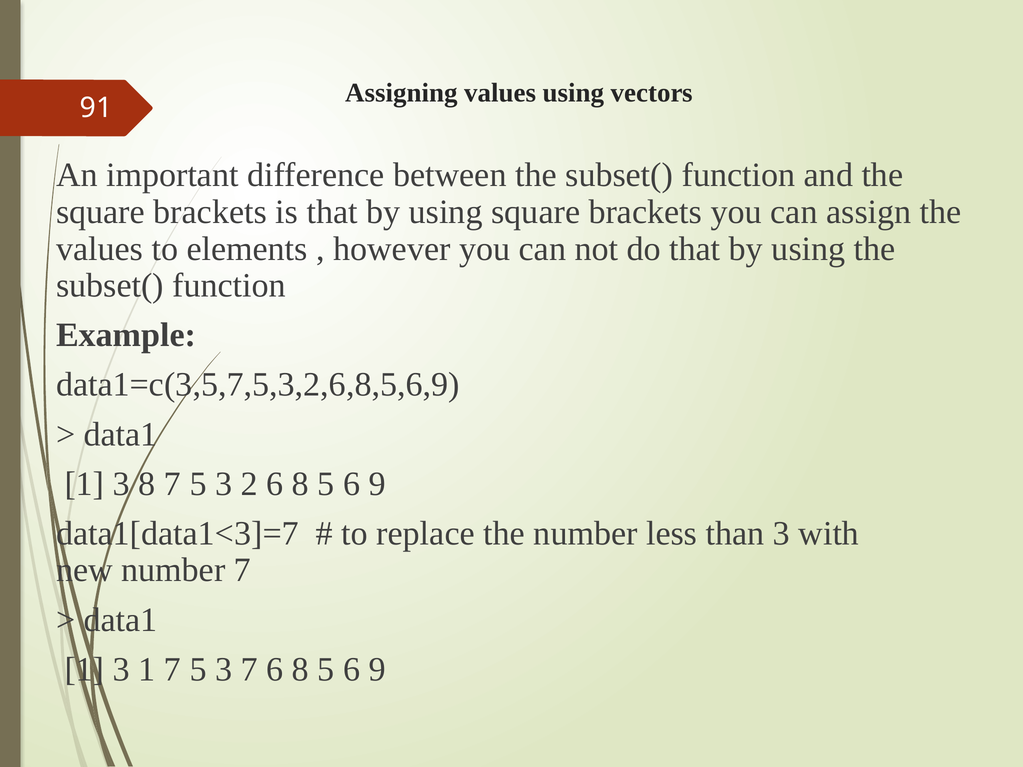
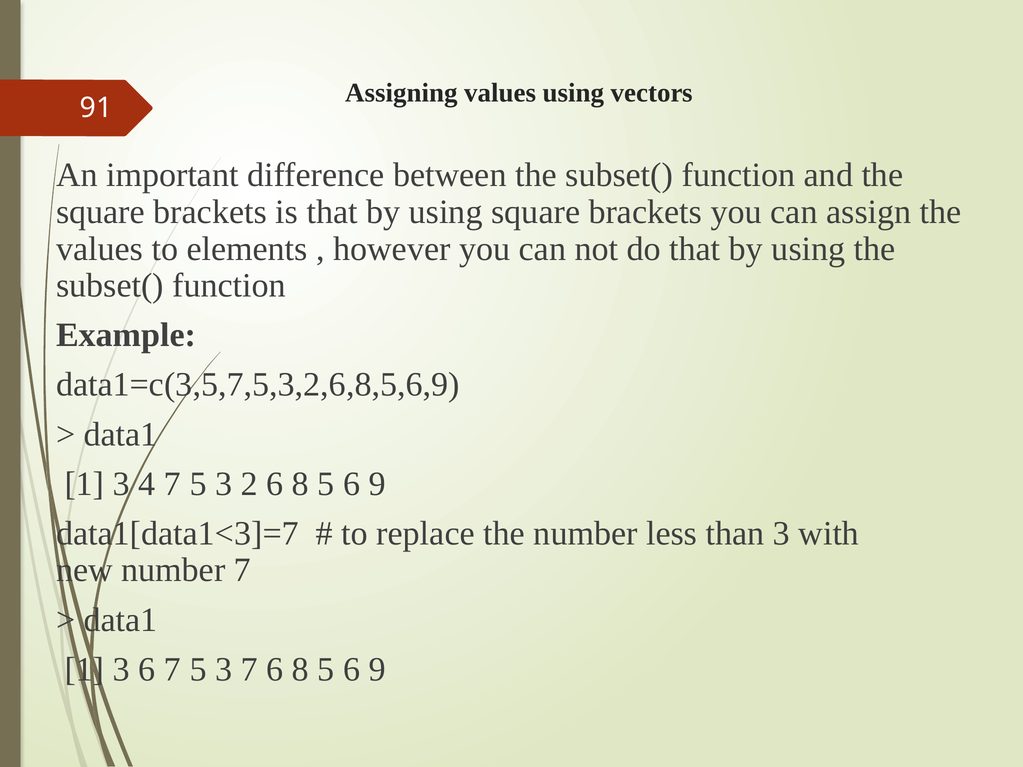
3 8: 8 -> 4
3 1: 1 -> 6
